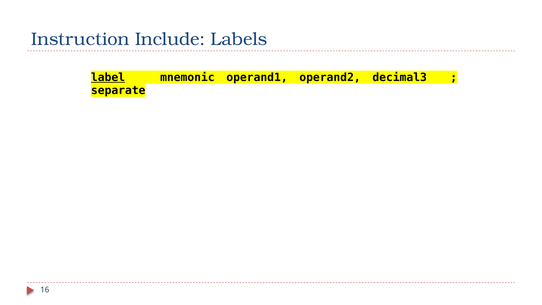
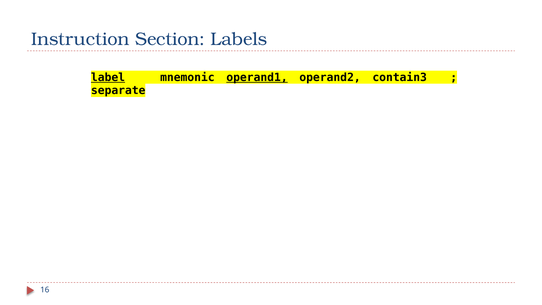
Include: Include -> Section
operand1 underline: none -> present
decimal3: decimal3 -> contain3
